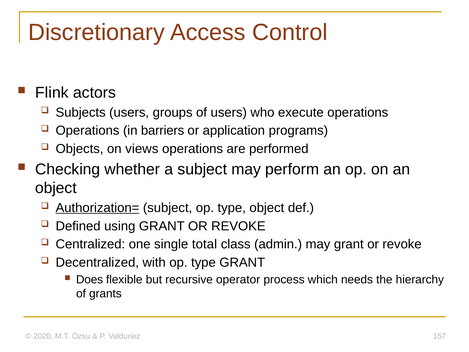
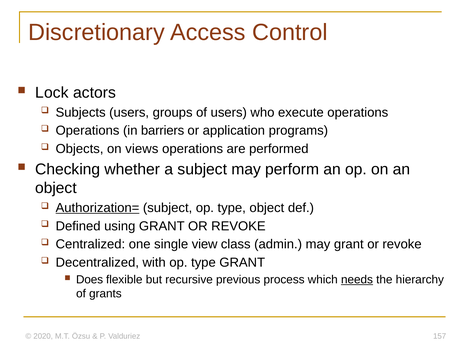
Flink: Flink -> Lock
total: total -> view
operator: operator -> previous
needs underline: none -> present
